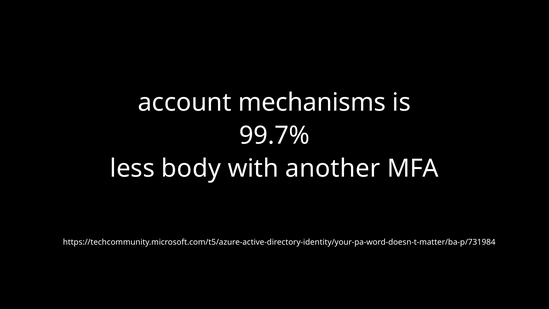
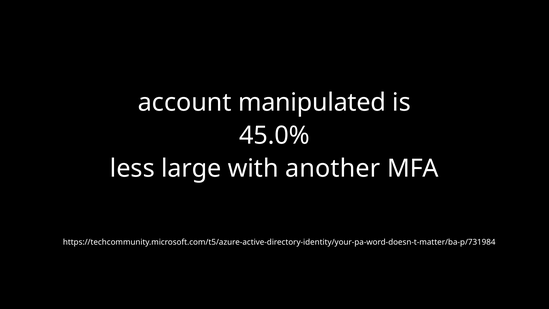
mechanisms: mechanisms -> manipulated
99.7%: 99.7% -> 45.0%
body: body -> large
